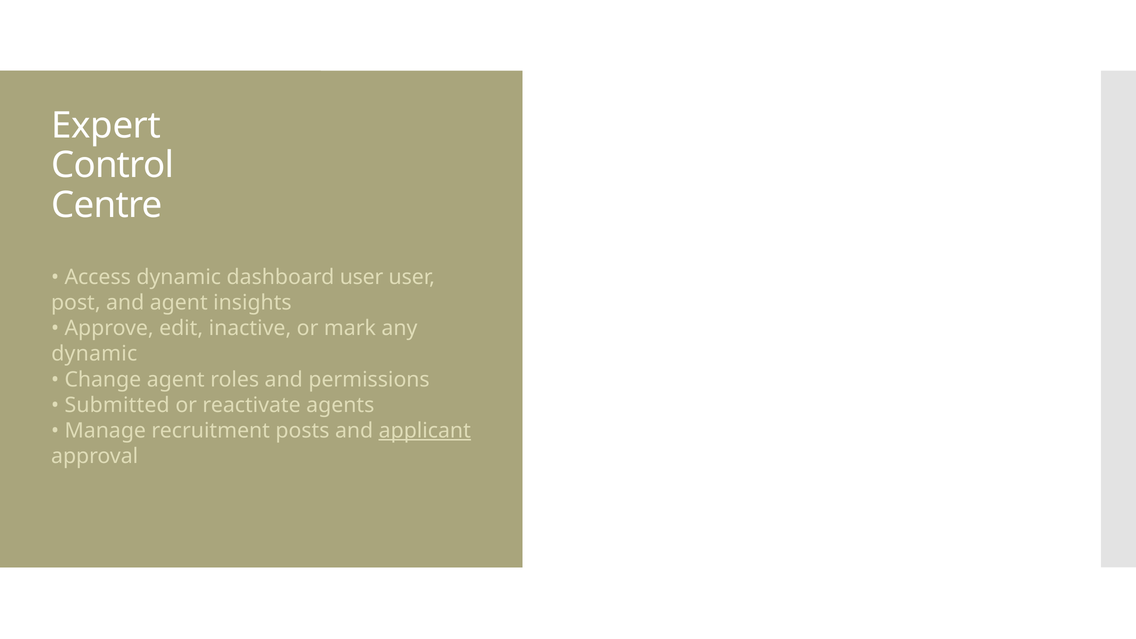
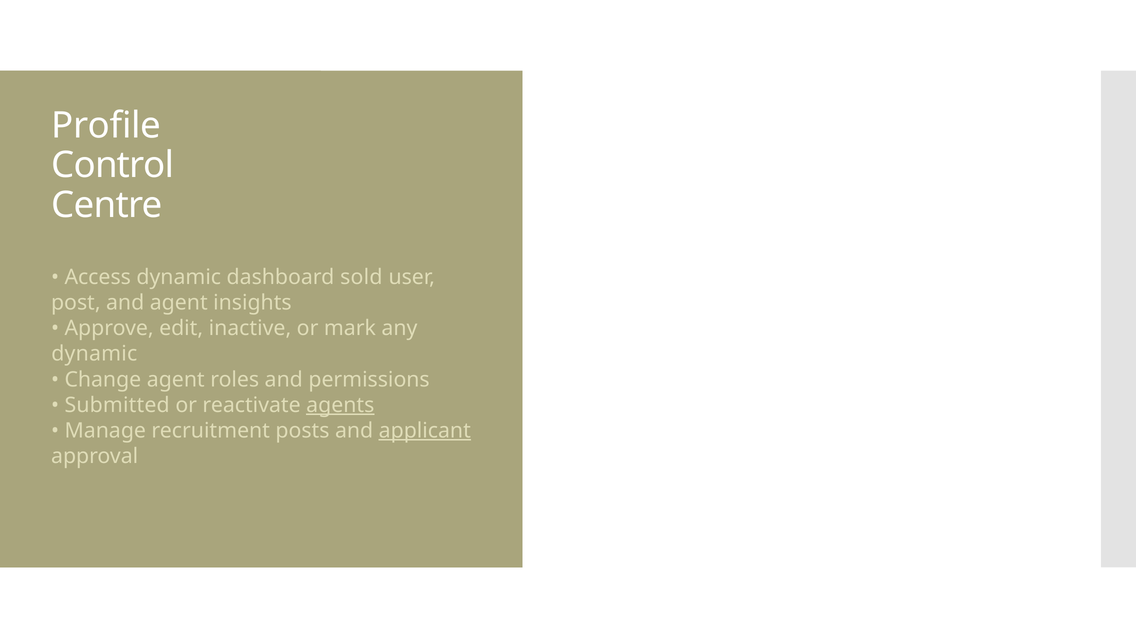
Expert: Expert -> Profile
dashboard user: user -> sold
agents underline: none -> present
